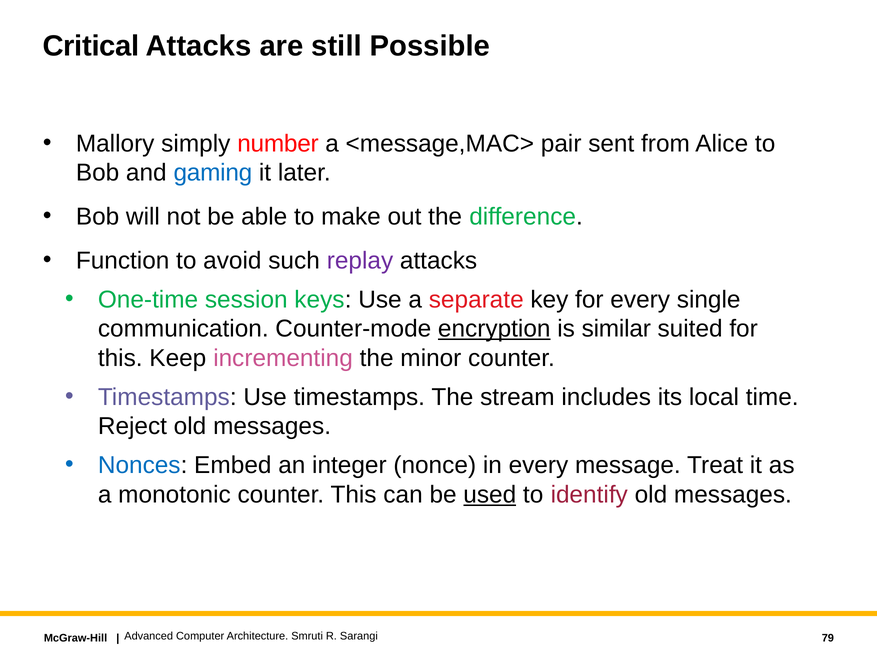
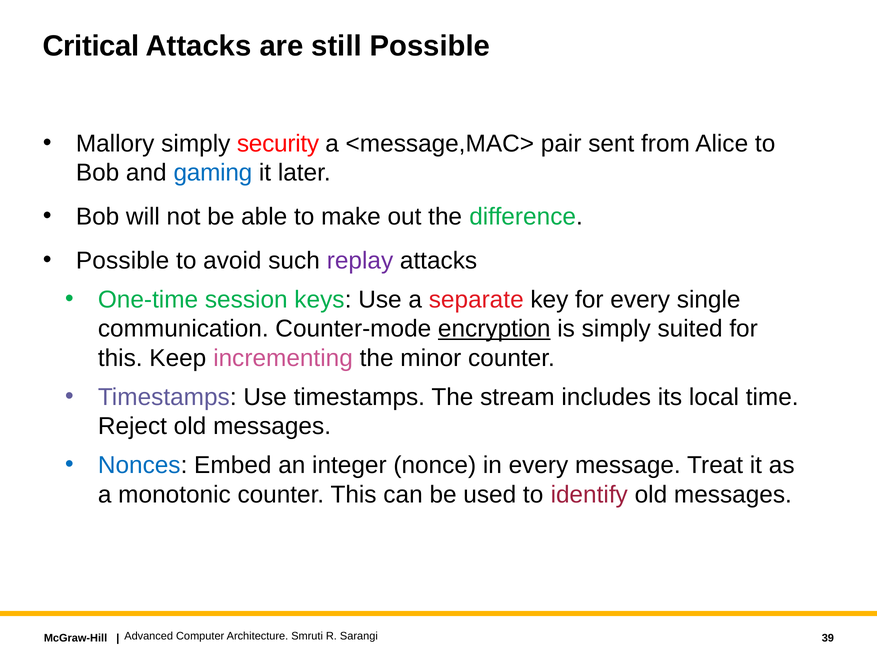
number: number -> security
Function at (123, 260): Function -> Possible
is similar: similar -> simply
used underline: present -> none
79: 79 -> 39
